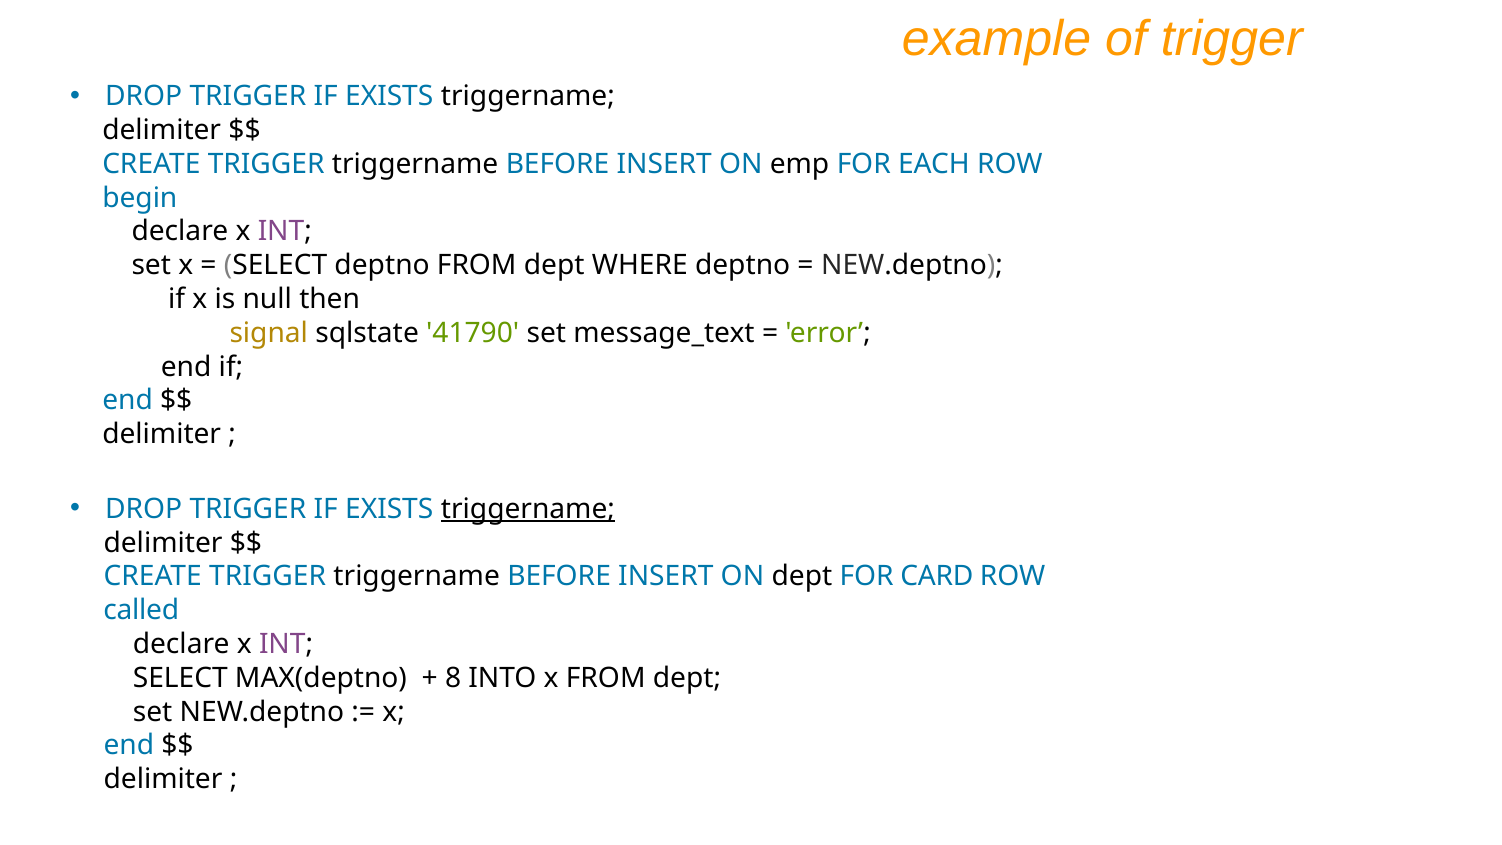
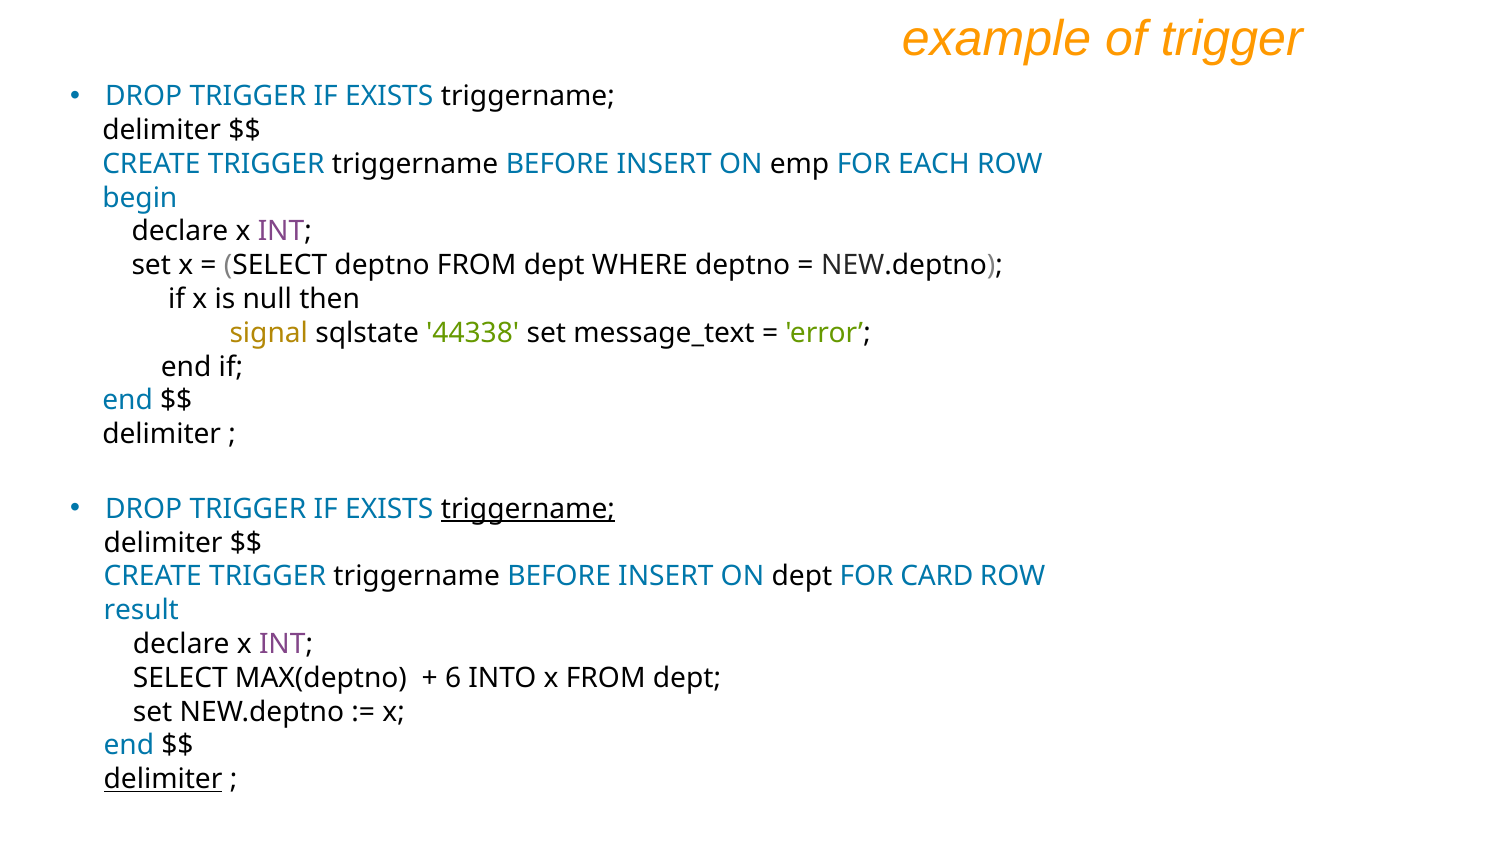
41790: 41790 -> 44338
called: called -> result
8: 8 -> 6
delimiter at (163, 779) underline: none -> present
